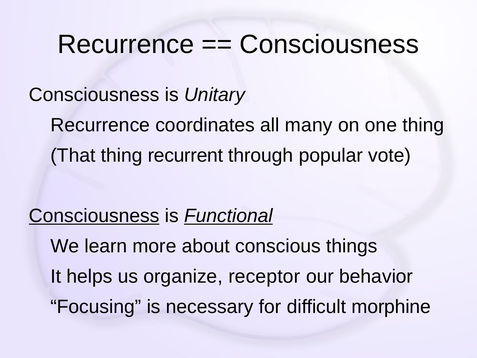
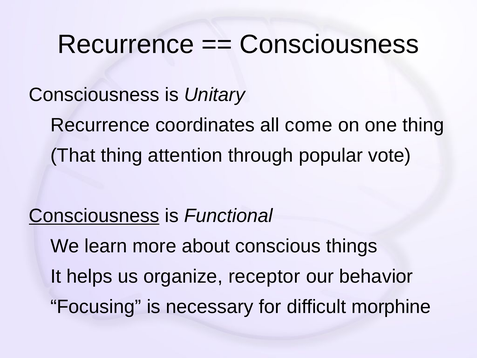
many: many -> come
recurrent: recurrent -> attention
Functional underline: present -> none
